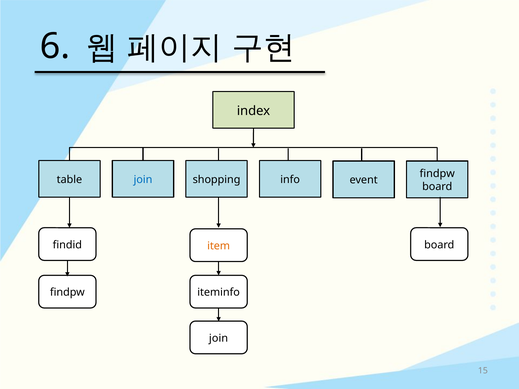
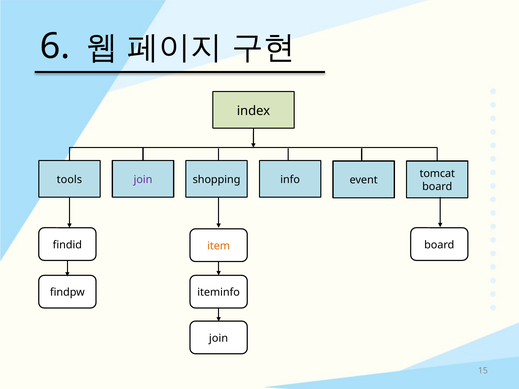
findpw at (437, 174): findpw -> tomcat
table: table -> tools
join at (143, 180) colour: blue -> purple
